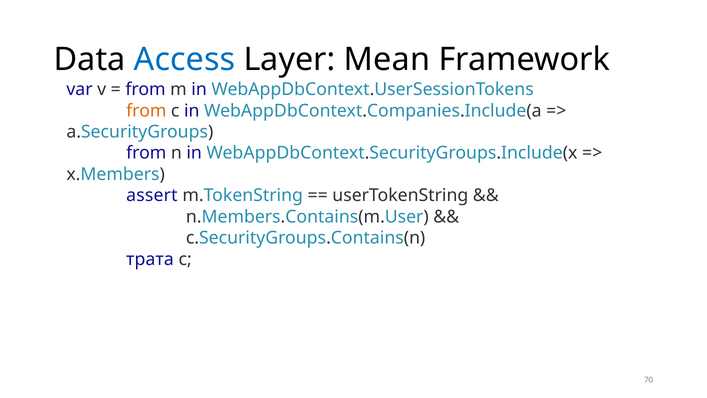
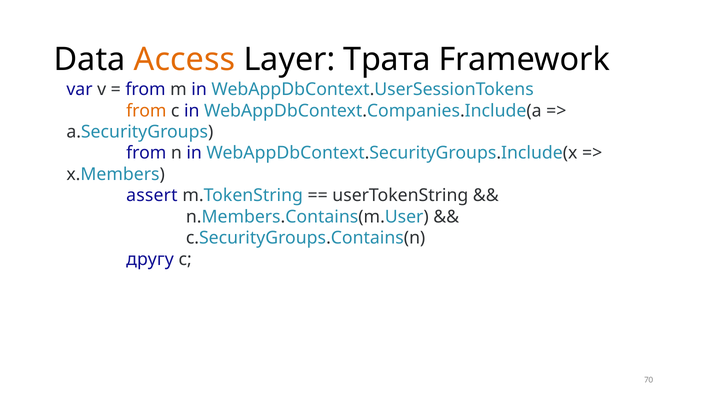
Access colour: blue -> orange
Mean: Mean -> Трата
трата: трата -> другу
